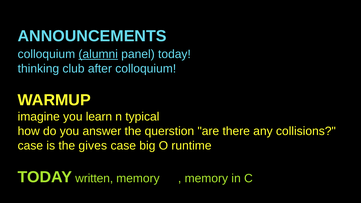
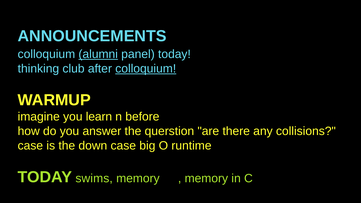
colloquium at (146, 69) underline: none -> present
typical: typical -> before
gives: gives -> down
written: written -> swims
